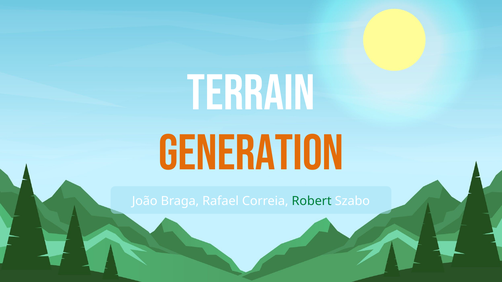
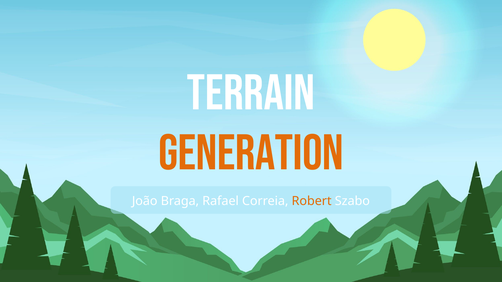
Robert colour: green -> orange
